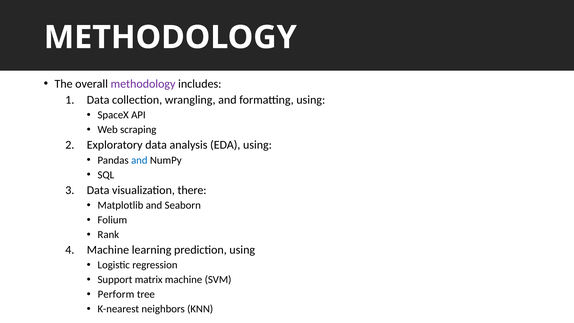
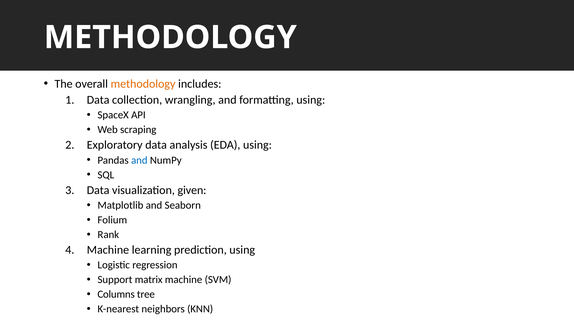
methodology at (143, 84) colour: purple -> orange
there: there -> given
Perform: Perform -> Columns
